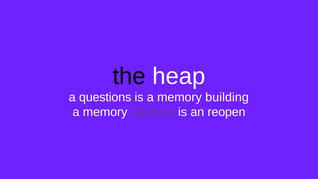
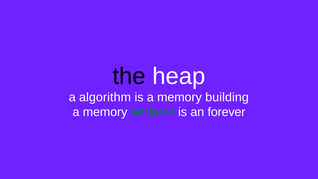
questions: questions -> algorithm
address colour: purple -> green
reopen: reopen -> forever
